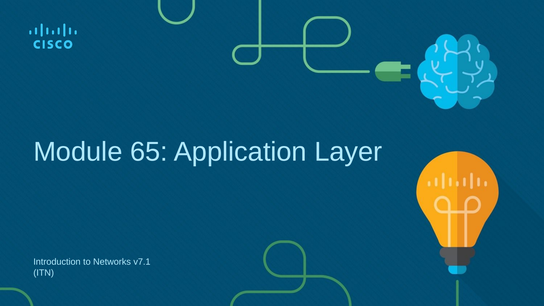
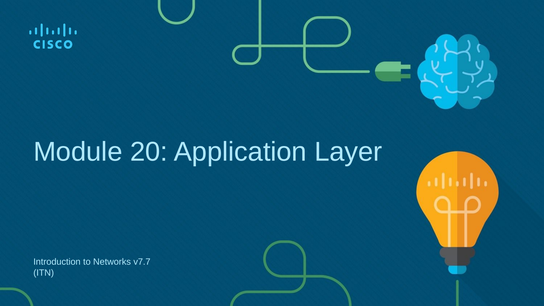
65: 65 -> 20
v7.1: v7.1 -> v7.7
